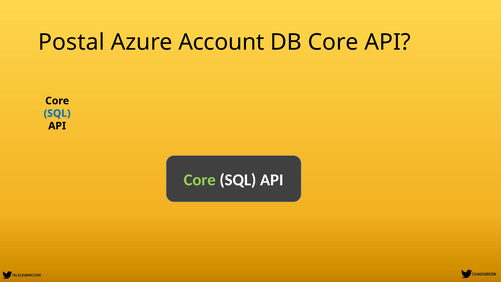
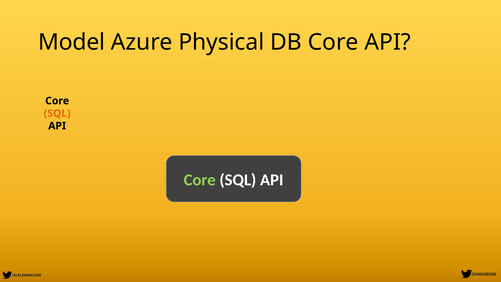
Postal: Postal -> Model
Account: Account -> Physical
SQL at (57, 113) colour: blue -> orange
